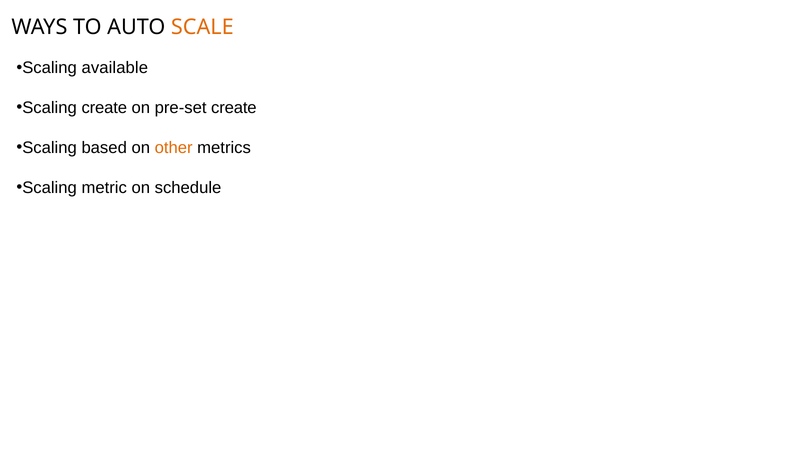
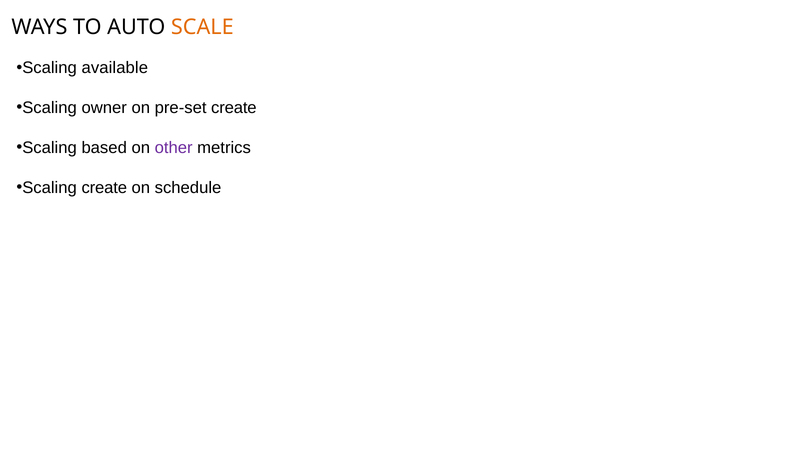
Scaling create: create -> owner
other colour: orange -> purple
Scaling metric: metric -> create
